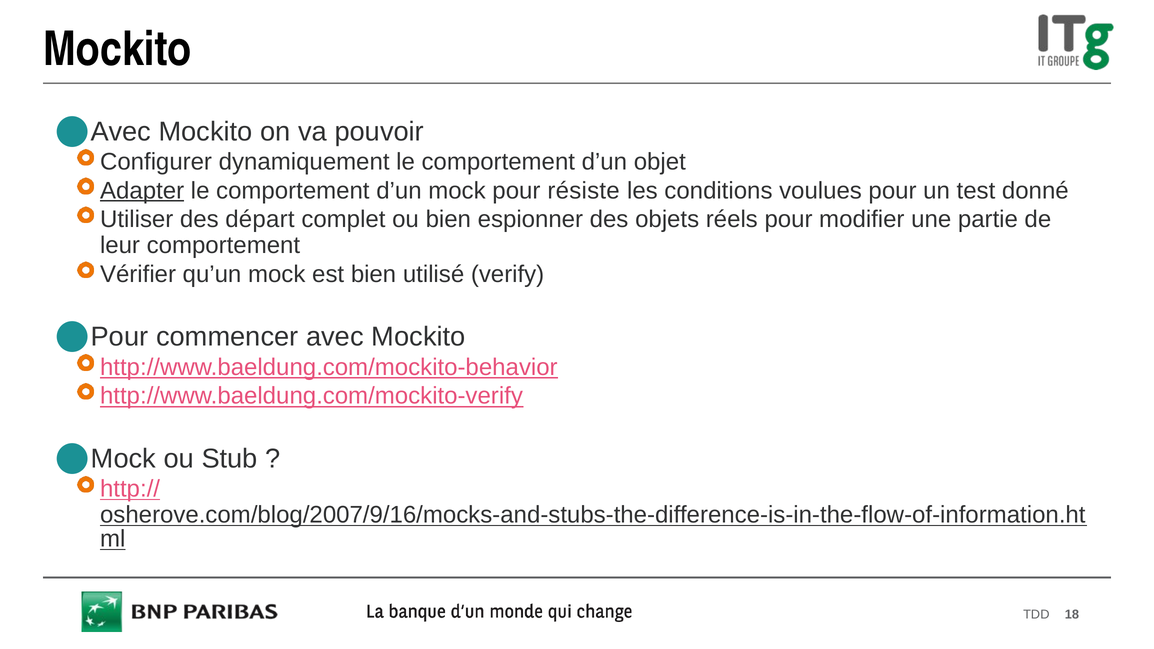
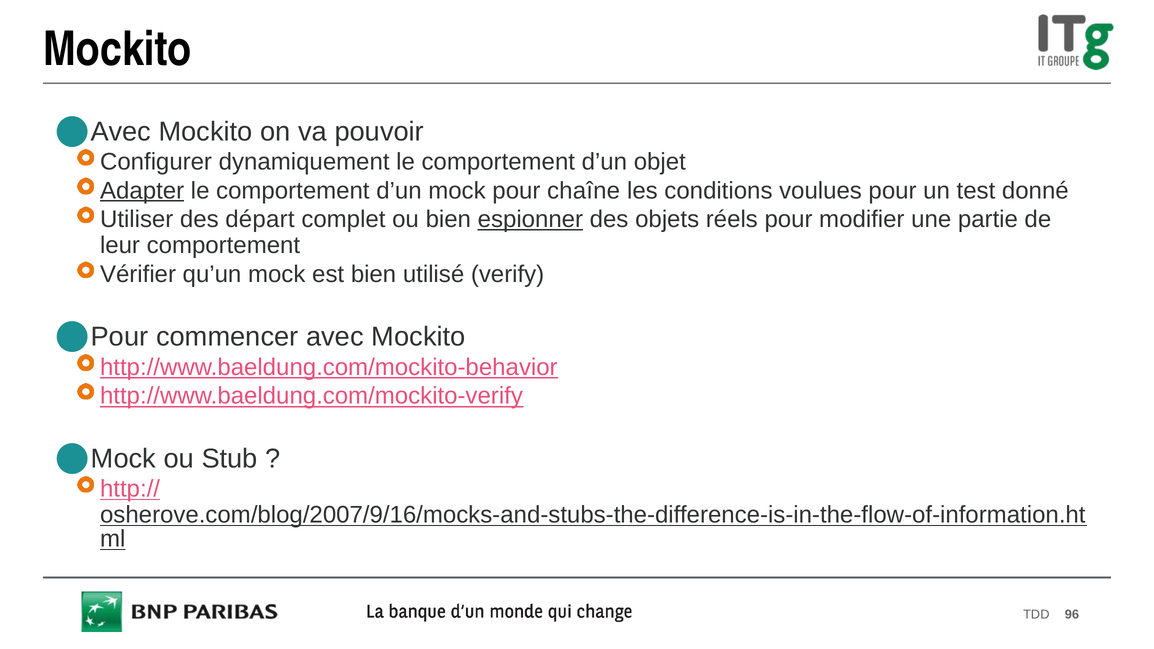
résiste: résiste -> chaîne
espionner underline: none -> present
18: 18 -> 96
